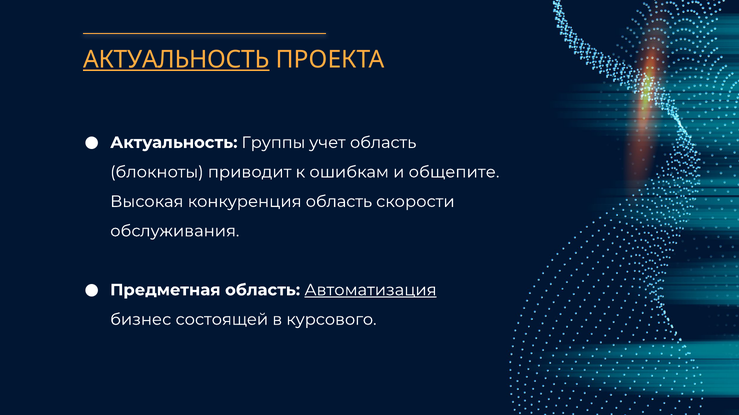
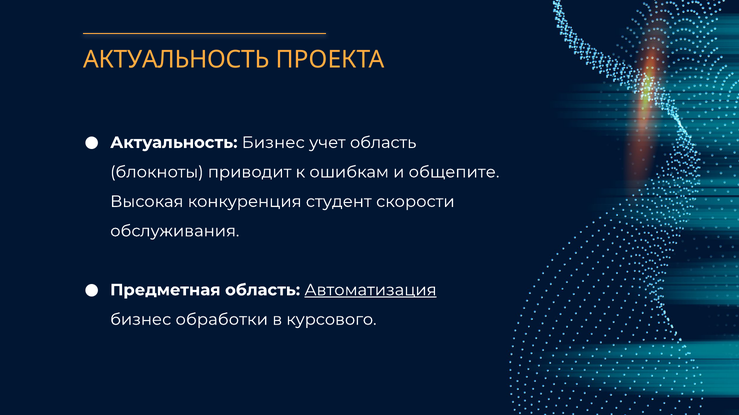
АКТУАЛЬНОСТЬ at (177, 60) underline: present -> none
Актуальность Группы: Группы -> Бизнес
конкуренция область: область -> студент
состоящей: состоящей -> обработки
